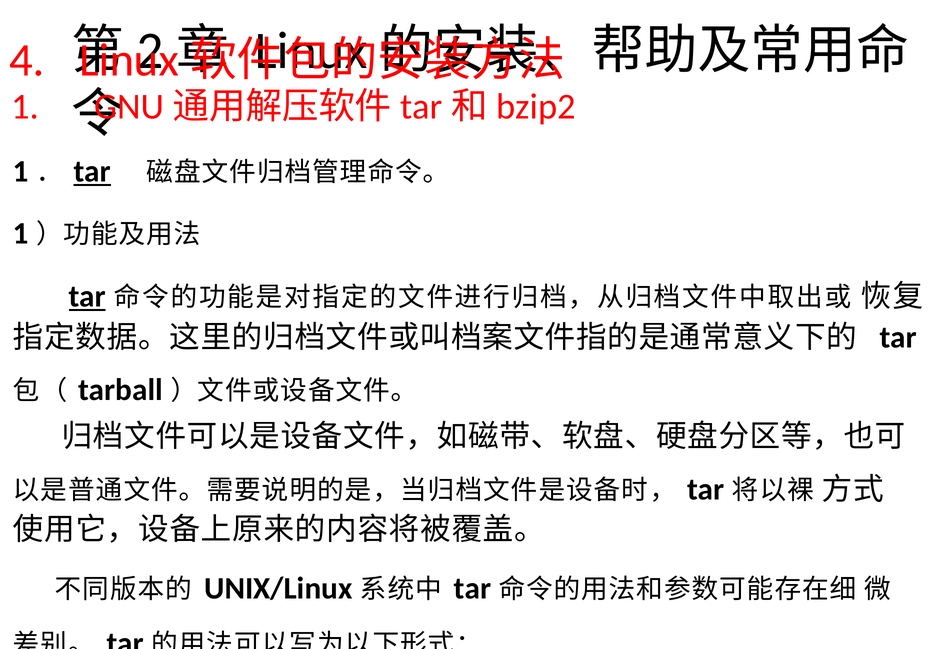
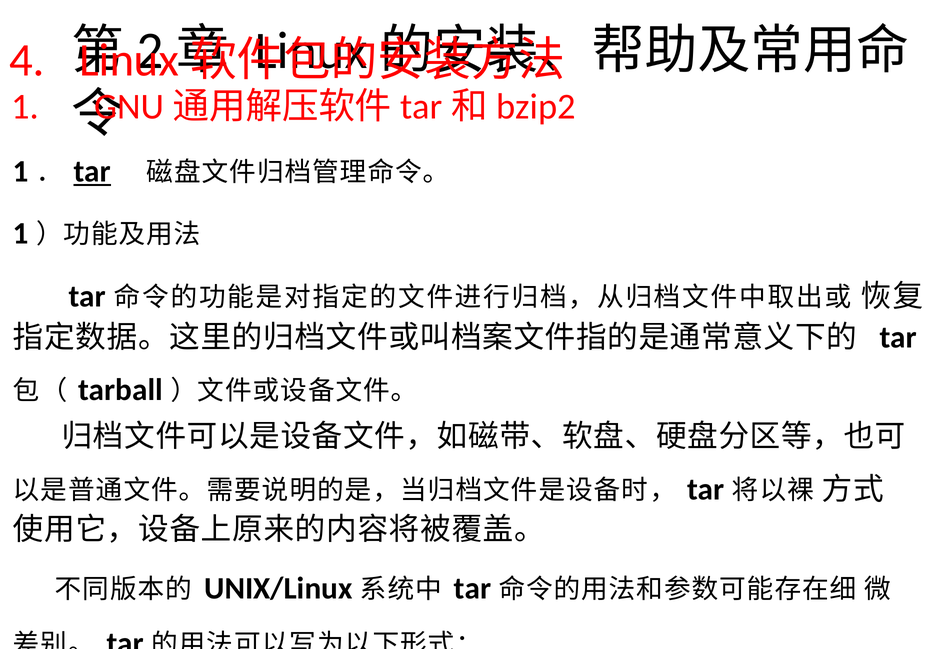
tar at (87, 296) underline: present -> none
